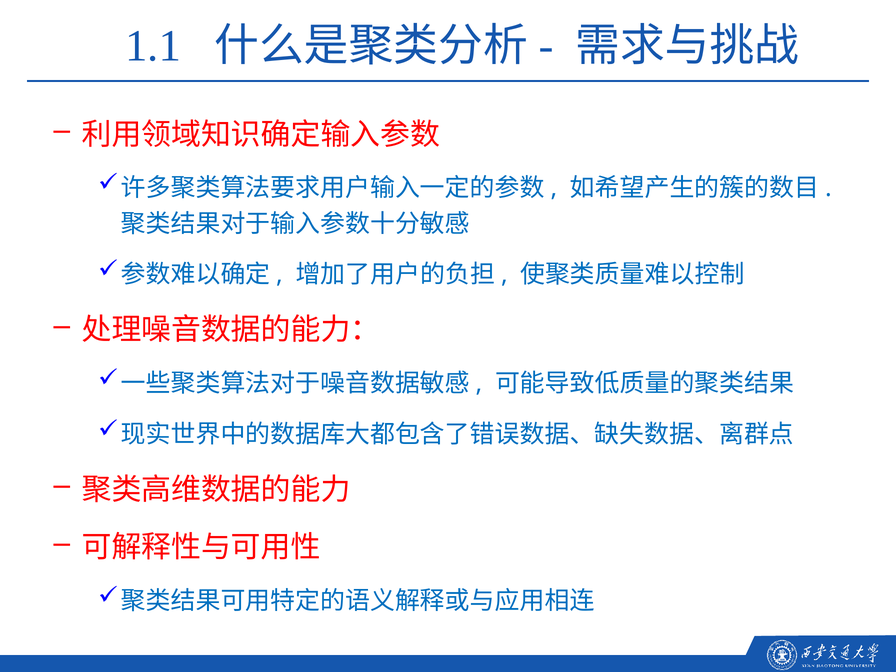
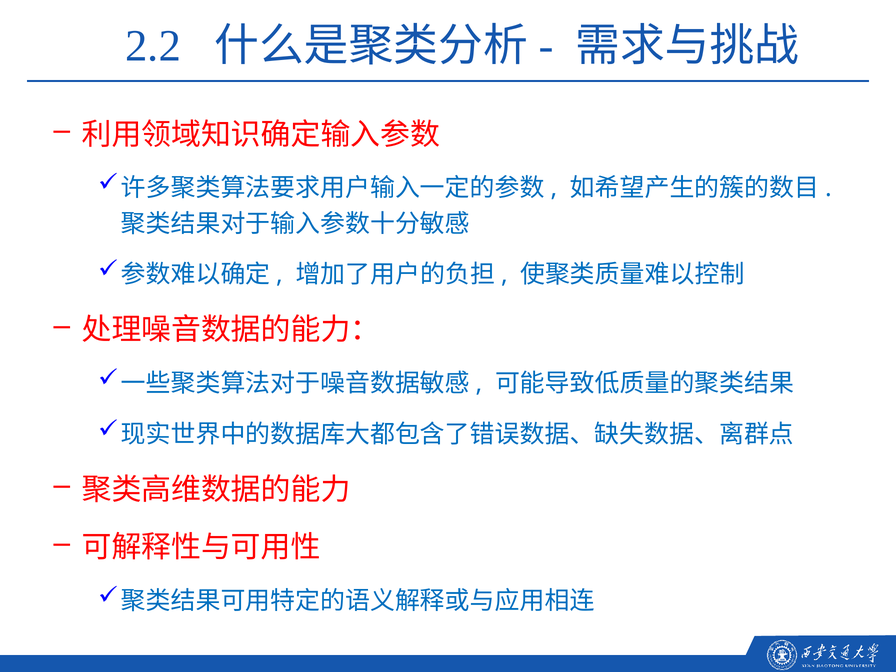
1.1: 1.1 -> 2.2
